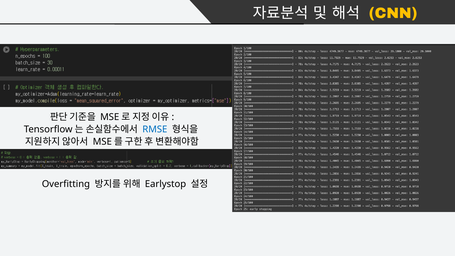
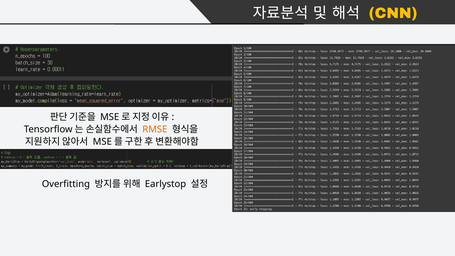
RMSE colour: blue -> orange
